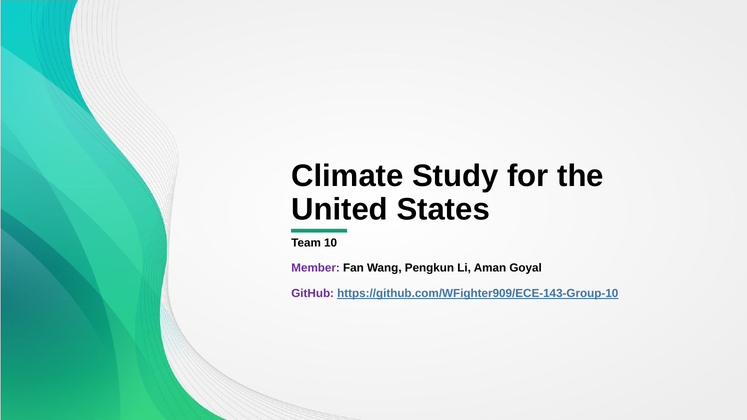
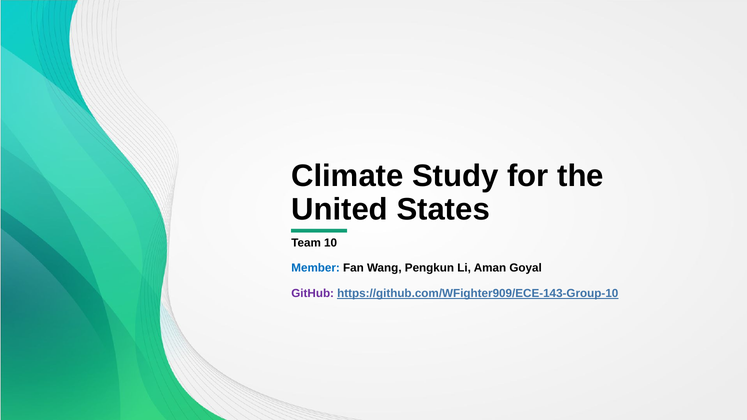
Member colour: purple -> blue
